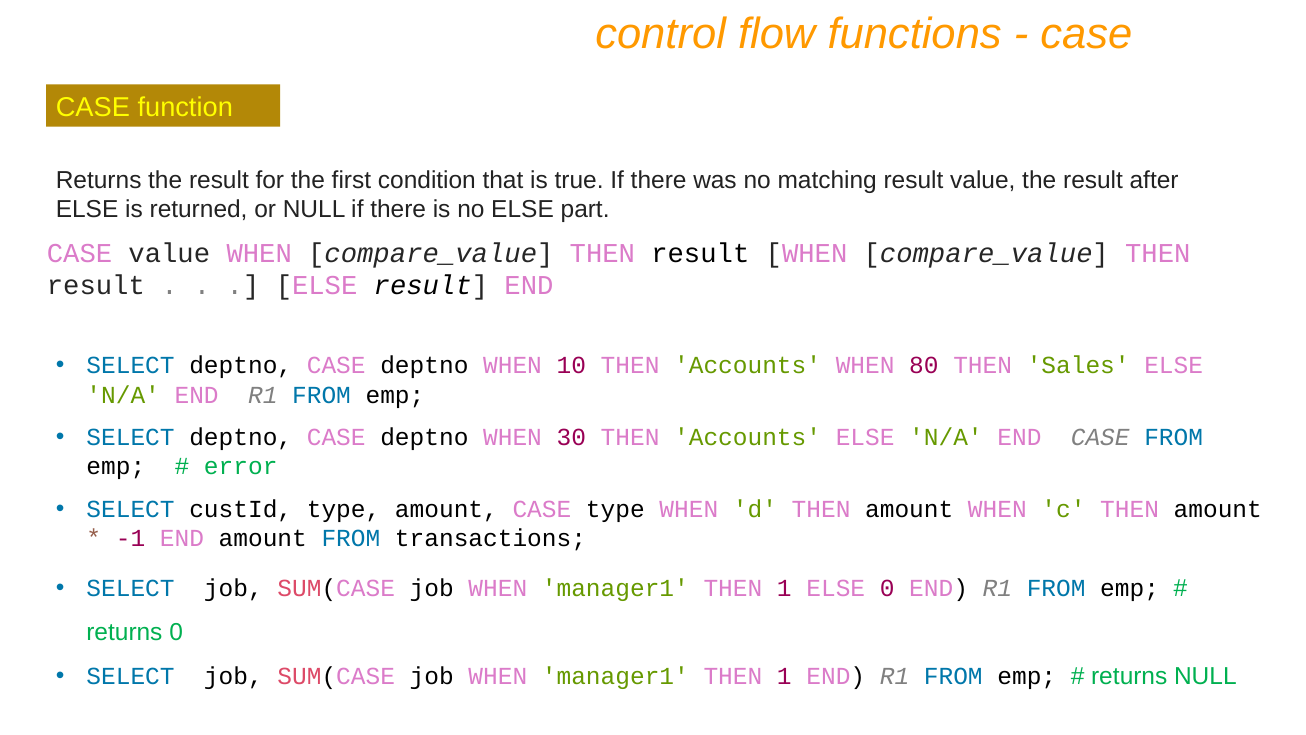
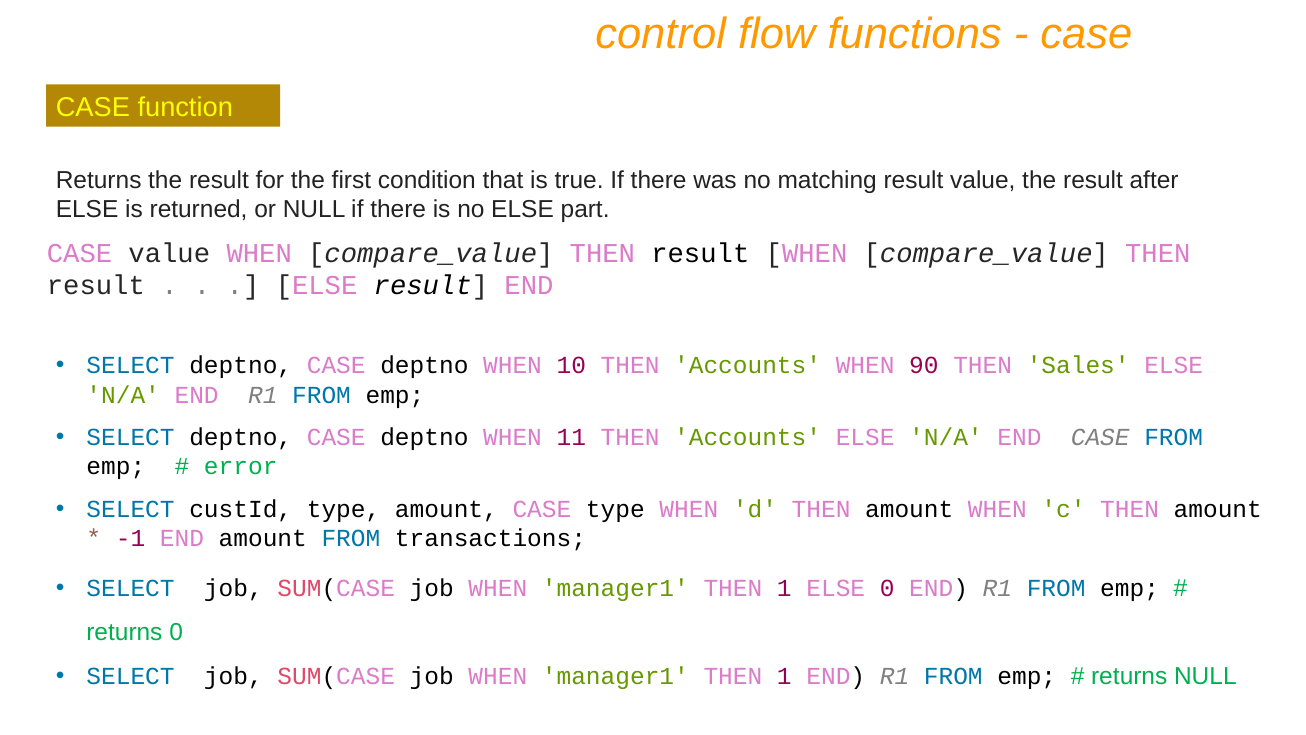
80: 80 -> 90
30: 30 -> 11
